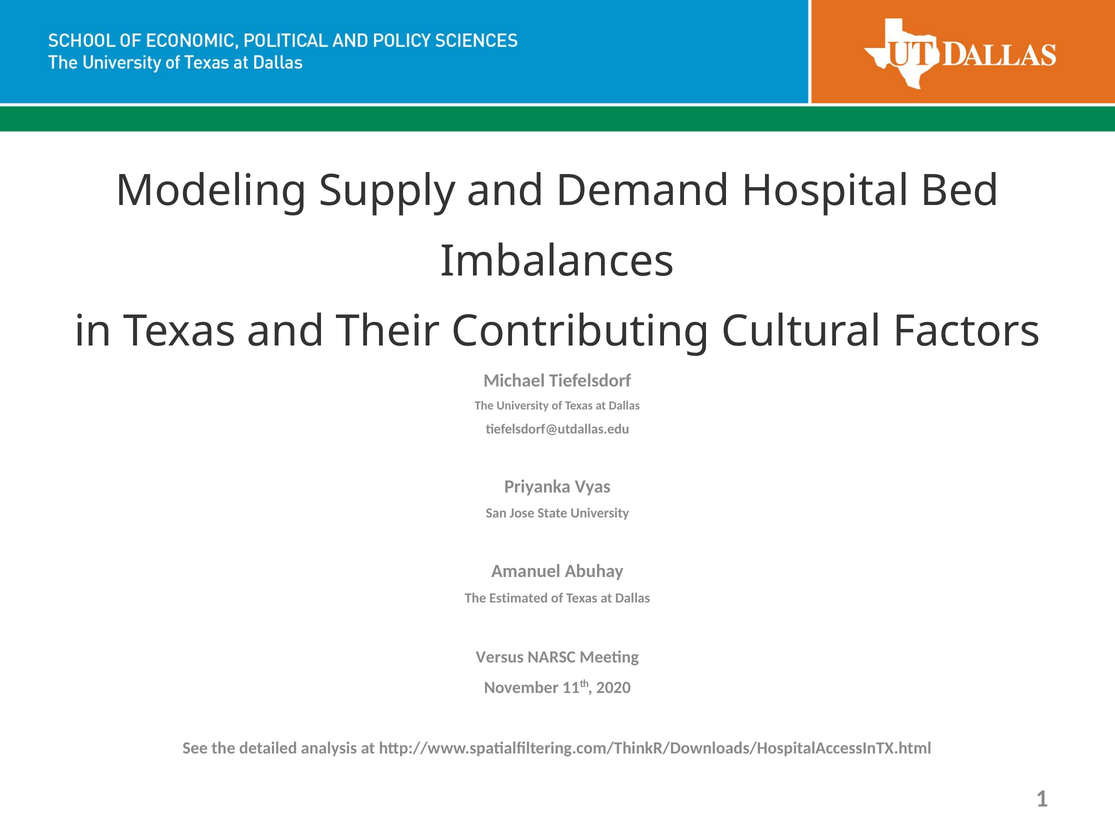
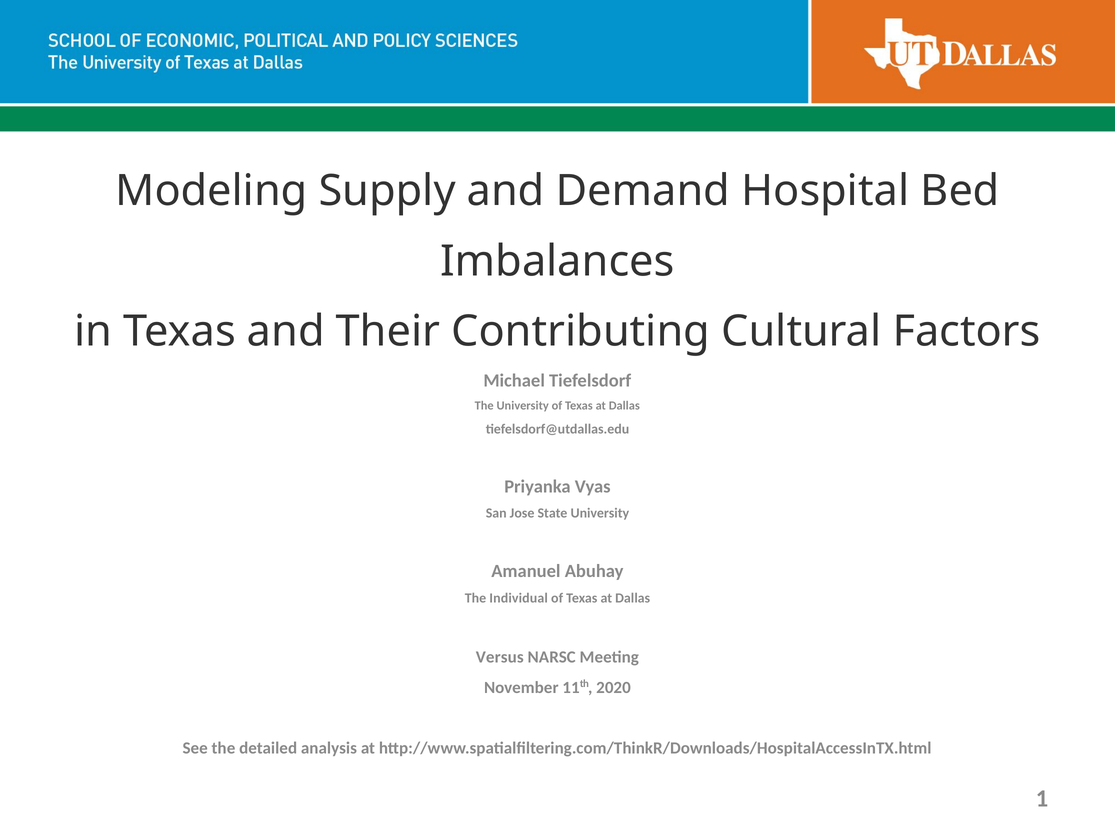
Estimated: Estimated -> Individual
